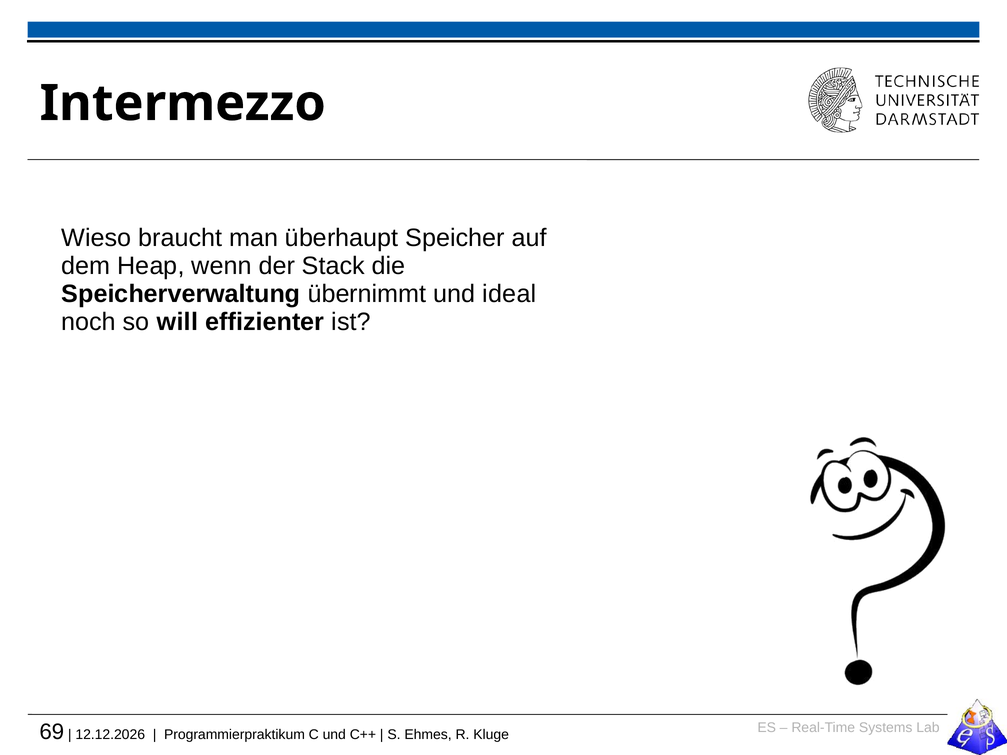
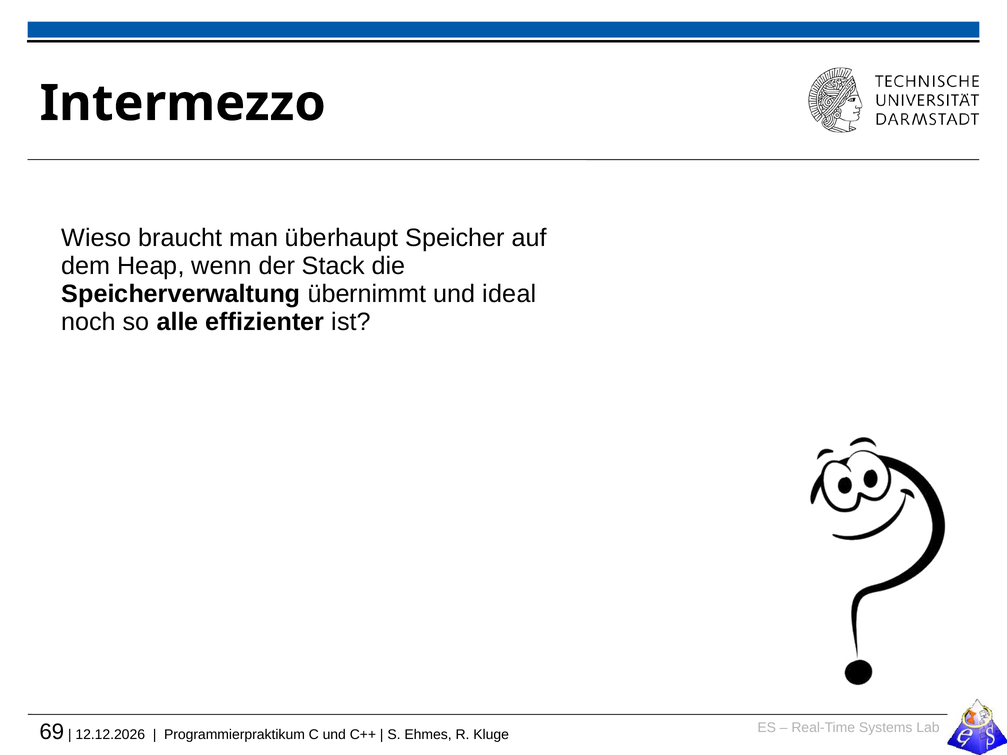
will: will -> alle
